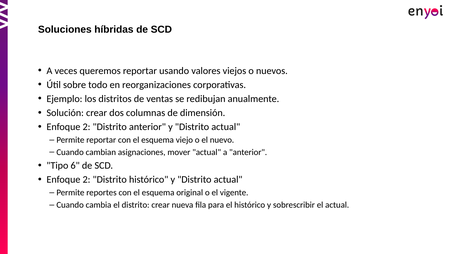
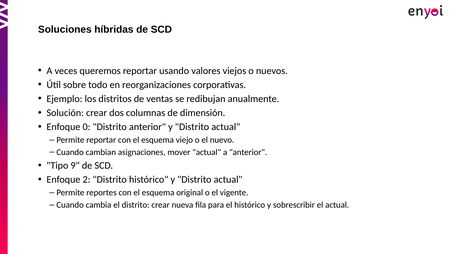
2 at (87, 127): 2 -> 0
6: 6 -> 9
